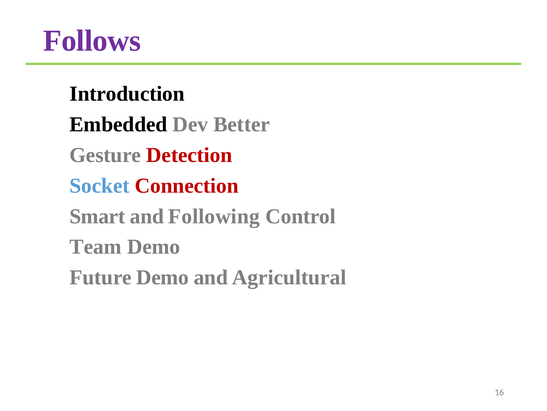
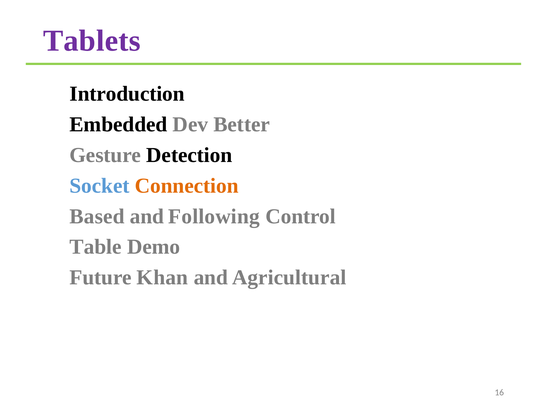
Follows: Follows -> Tablets
Detection colour: red -> black
Connection colour: red -> orange
Smart: Smart -> Based
Team: Team -> Table
Future Demo: Demo -> Khan
